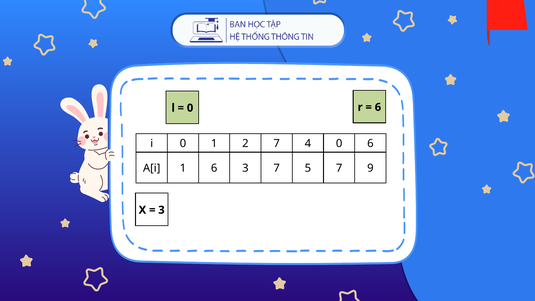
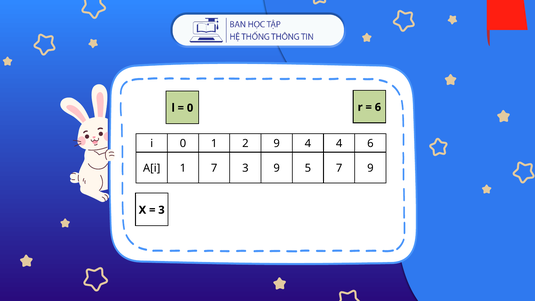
2 7: 7 -> 9
4 0: 0 -> 4
1 6: 6 -> 7
3 7: 7 -> 9
